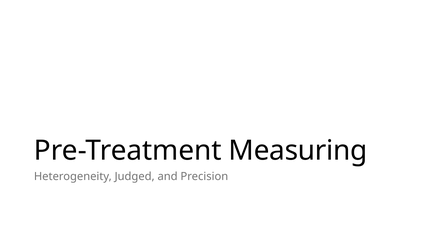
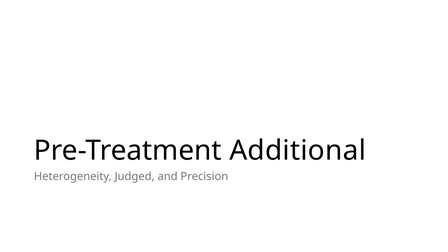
Measuring: Measuring -> Additional
